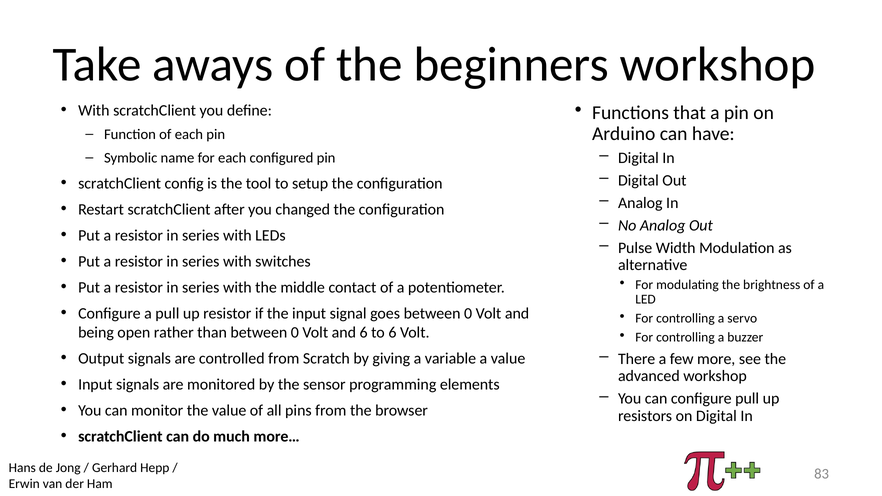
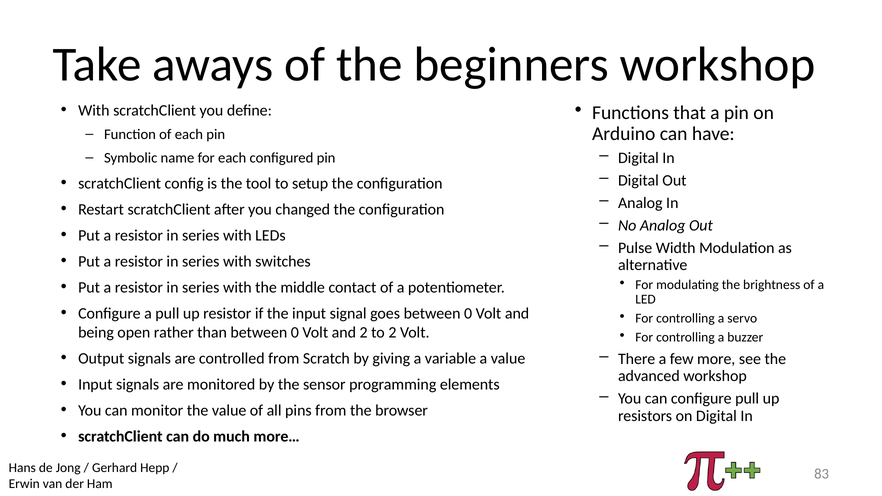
and 6: 6 -> 2
to 6: 6 -> 2
